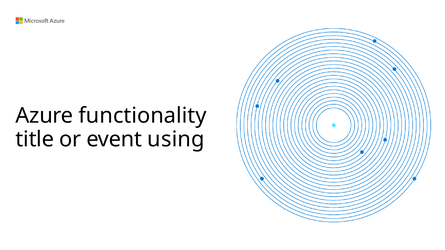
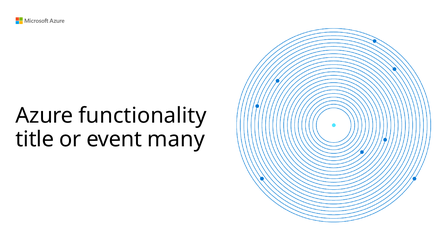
using: using -> many
